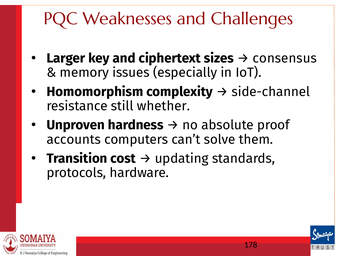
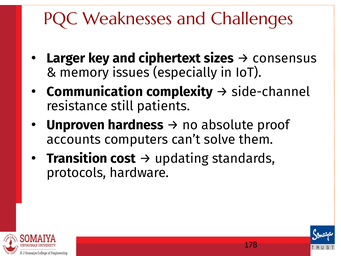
Homomorphism: Homomorphism -> Communication
whether: whether -> patients
